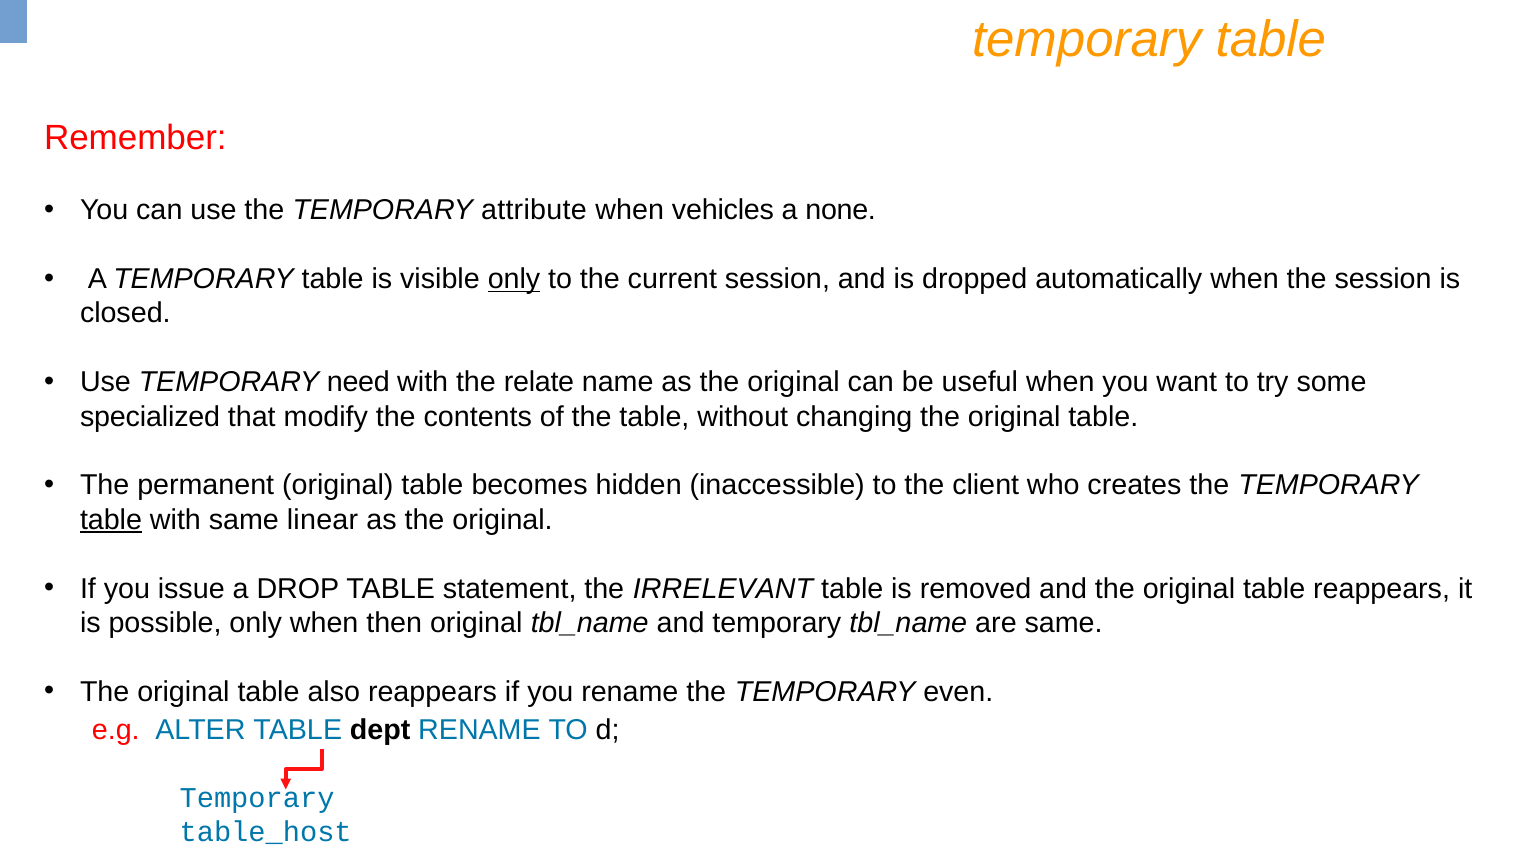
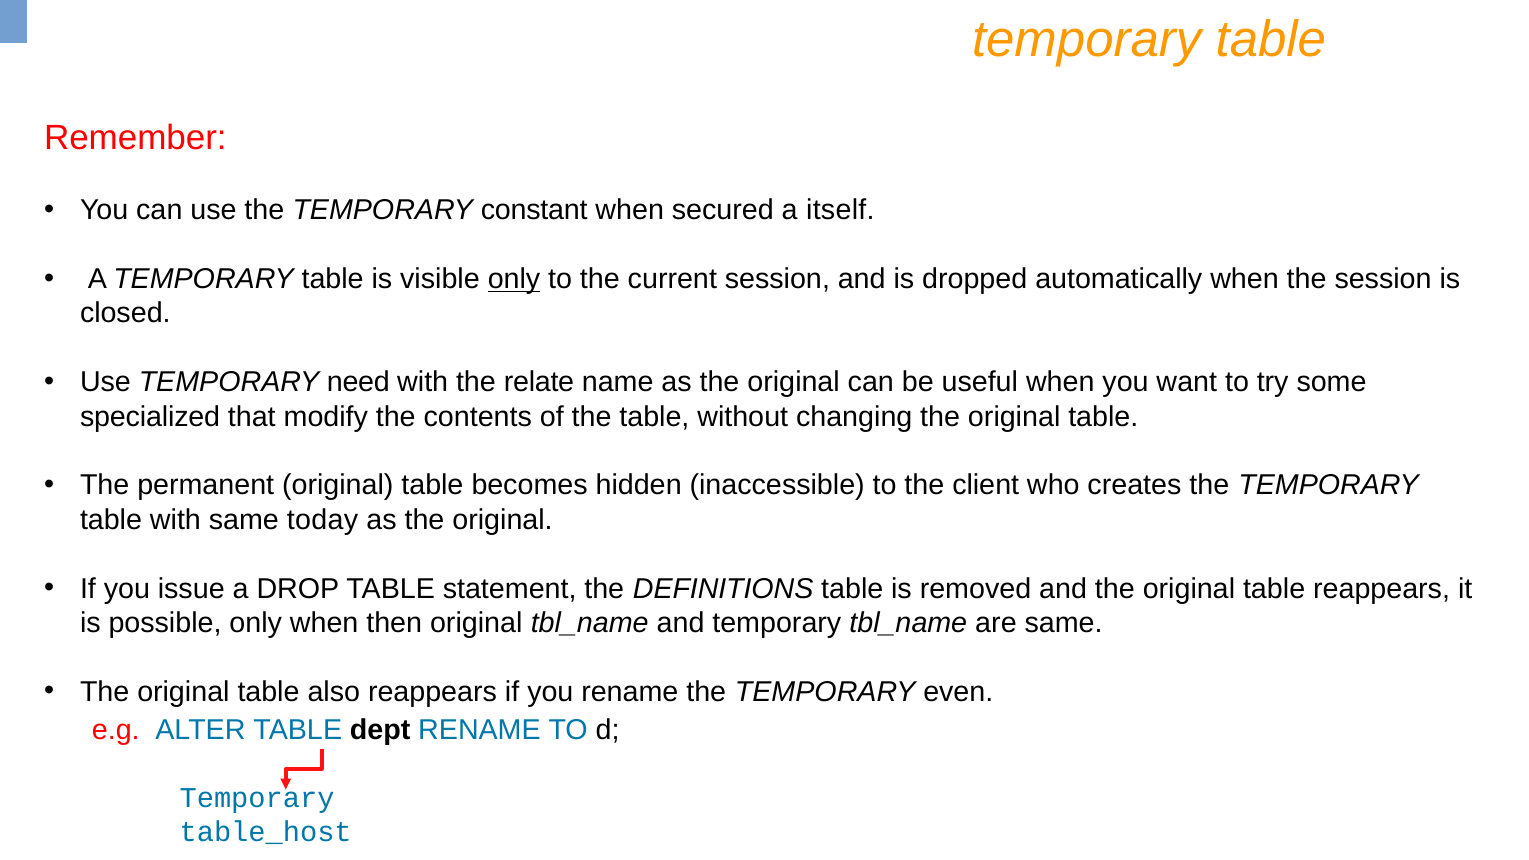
attribute: attribute -> constant
vehicles: vehicles -> secured
none: none -> itself
table at (111, 520) underline: present -> none
linear: linear -> today
IRRELEVANT: IRRELEVANT -> DEFINITIONS
